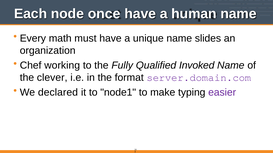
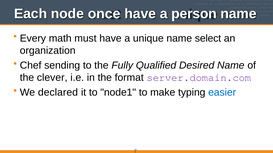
human: human -> person
slides: slides -> select
working: working -> sending
Invoked: Invoked -> Desired
easier colour: purple -> blue
